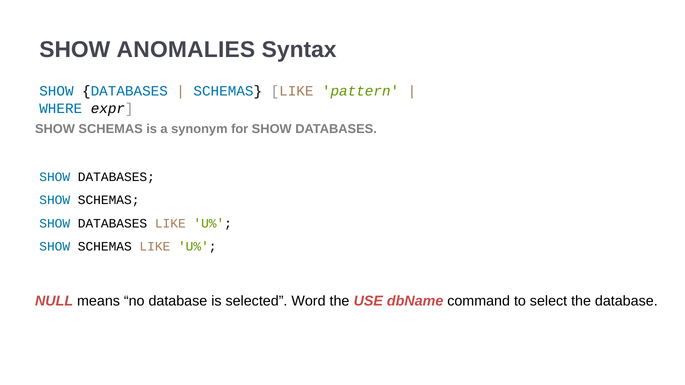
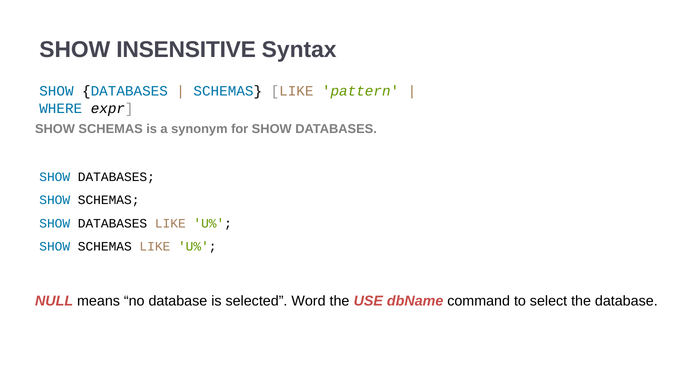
ANOMALIES: ANOMALIES -> INSENSITIVE
